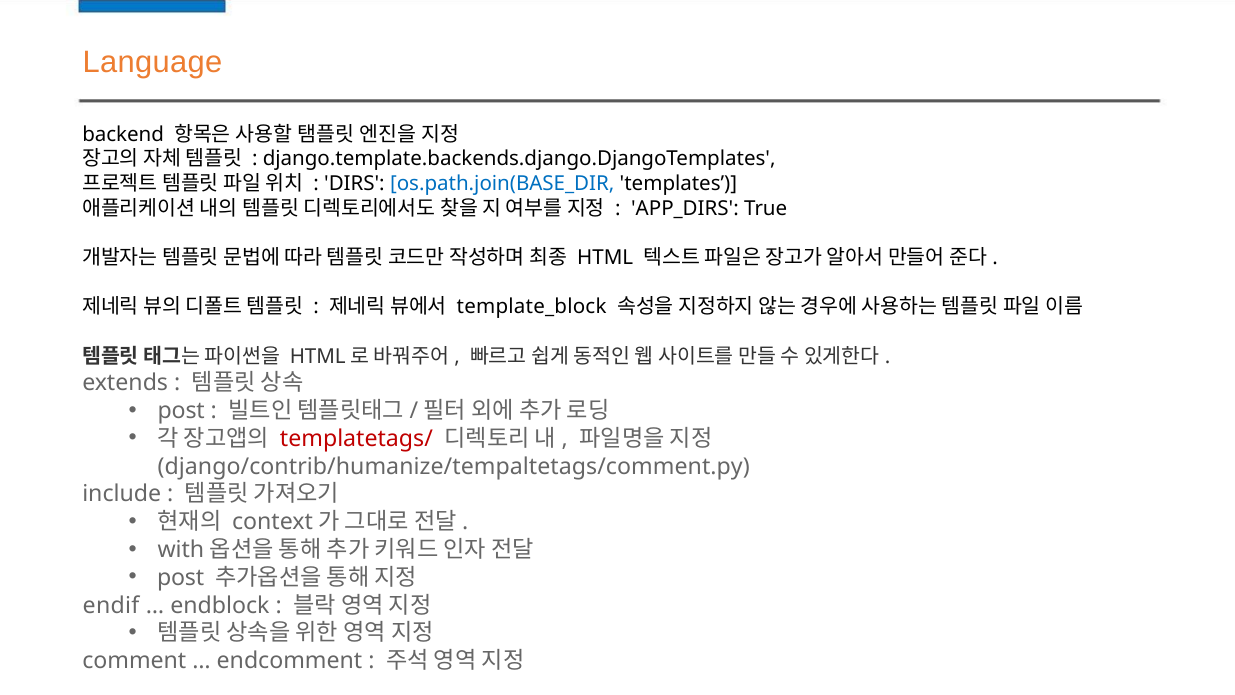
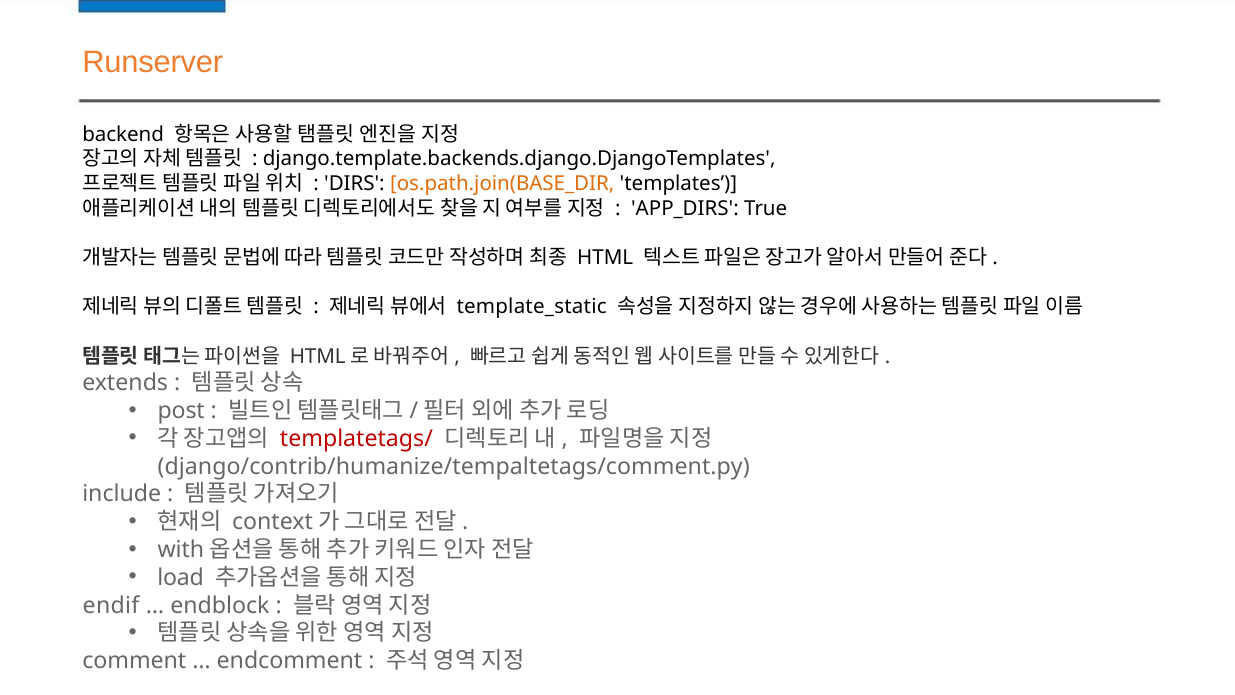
Language: Language -> Runserver
os.path.join(BASE_DIR colour: blue -> orange
template_block: template_block -> template_static
post at (181, 577): post -> load
